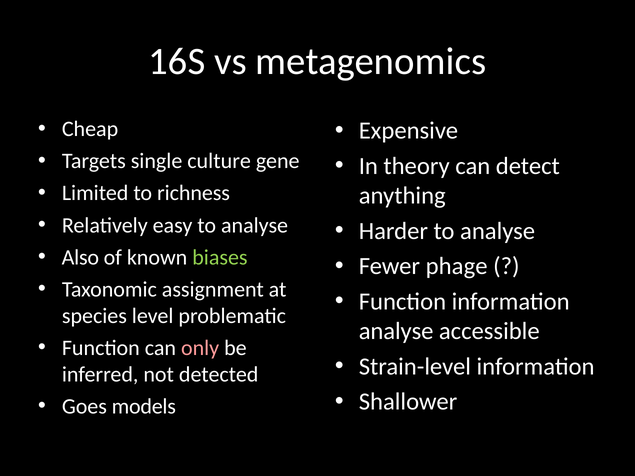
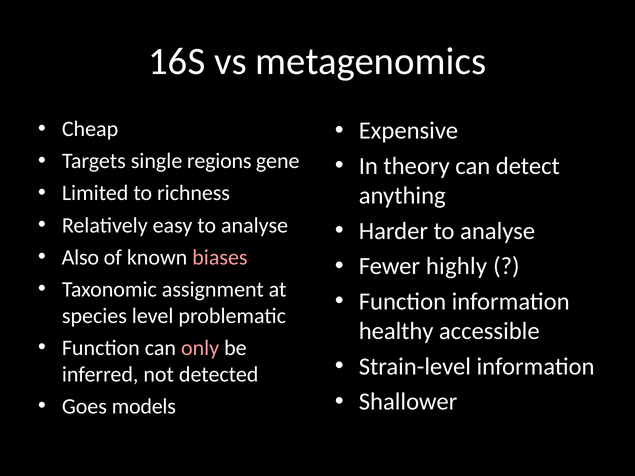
culture: culture -> regions
biases colour: light green -> pink
phage: phage -> highly
analyse at (396, 331): analyse -> healthy
